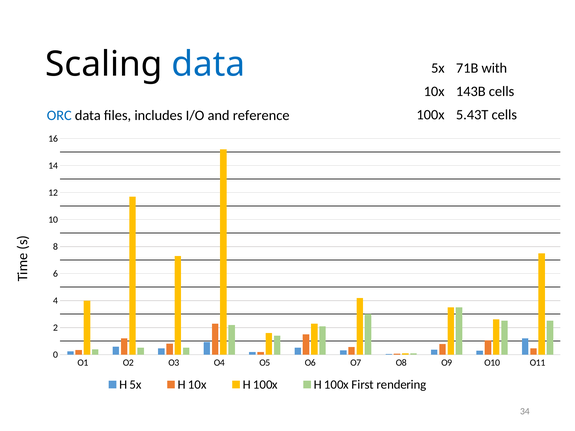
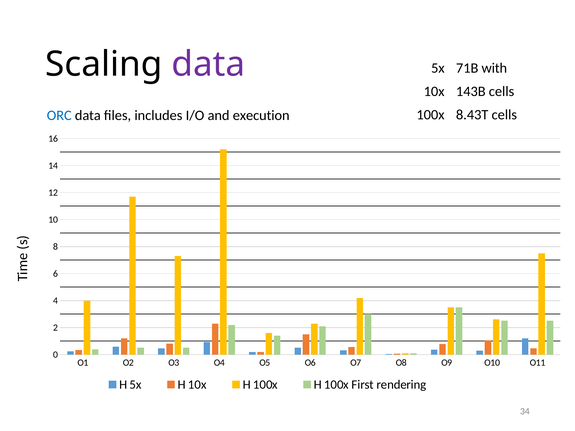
data at (208, 64) colour: blue -> purple
5.43T: 5.43T -> 8.43T
reference: reference -> execution
